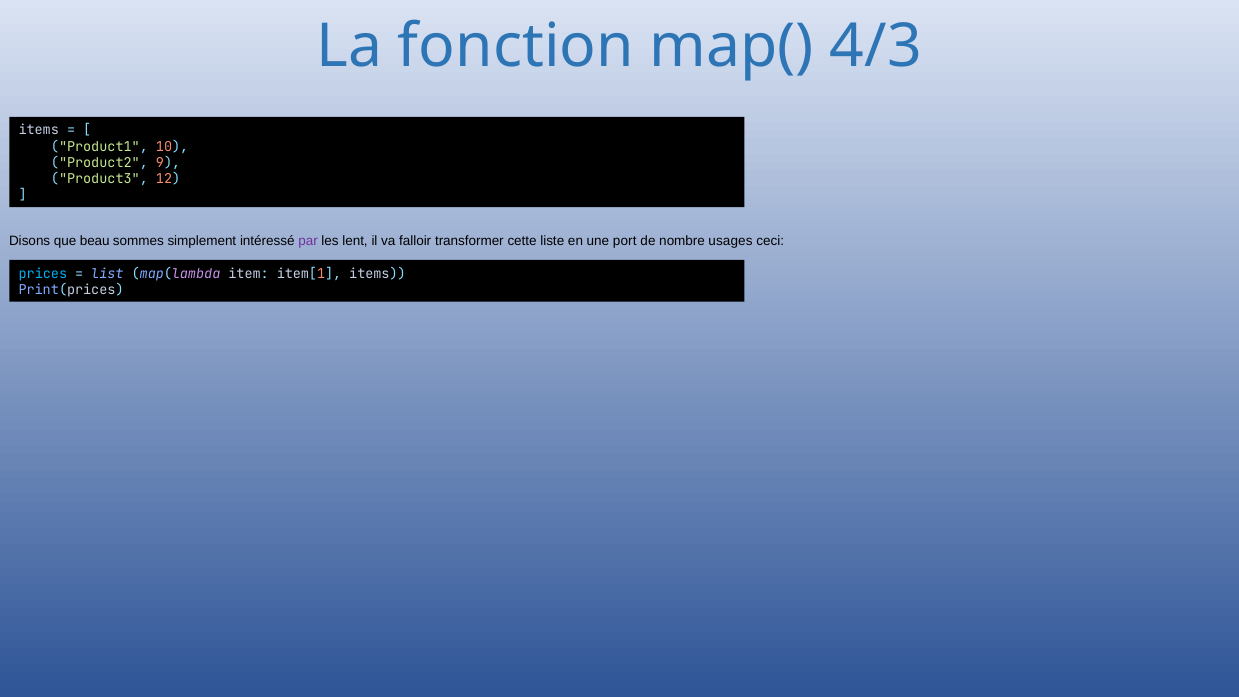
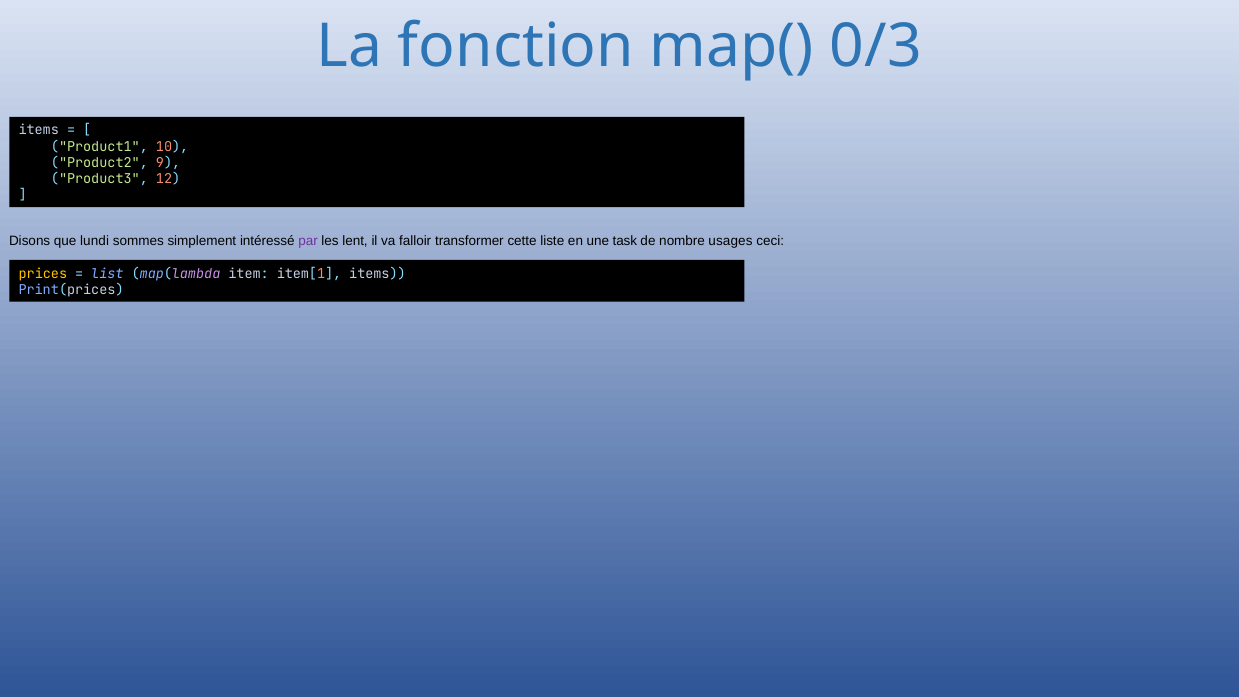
4/3: 4/3 -> 0/3
beau: beau -> lundi
port: port -> task
prices colour: light blue -> yellow
